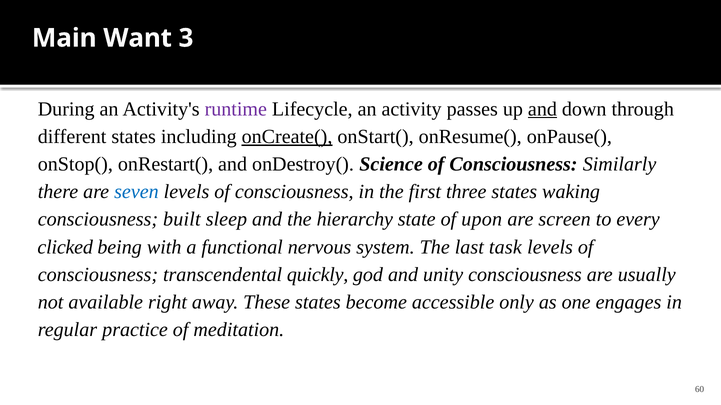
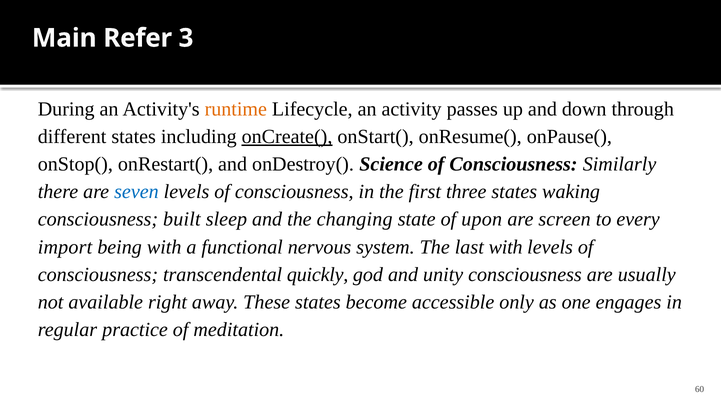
Want: Want -> Refer
runtime colour: purple -> orange
and at (542, 109) underline: present -> none
hierarchy: hierarchy -> changing
clicked: clicked -> import
last task: task -> with
